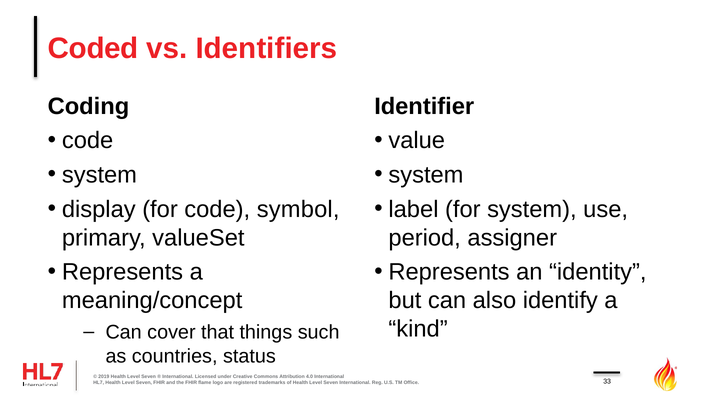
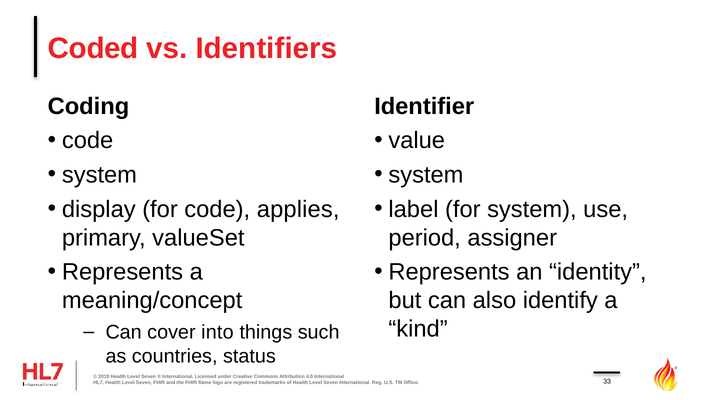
symbol: symbol -> applies
that: that -> into
